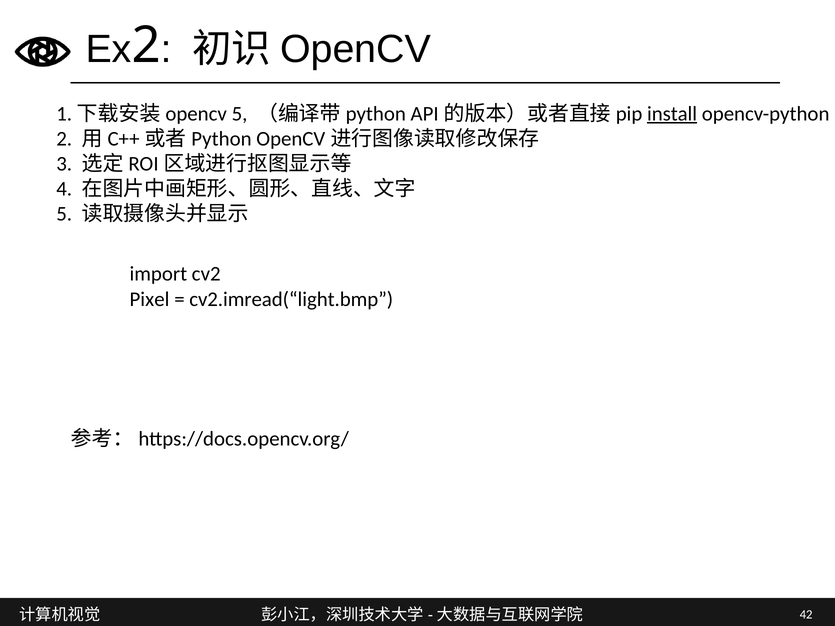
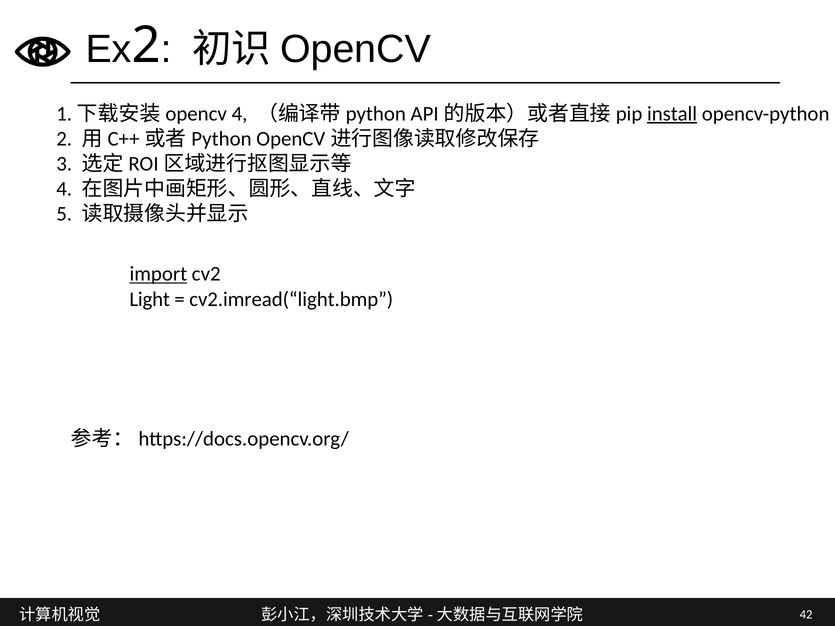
5 at (240, 114): 5 -> 4
import underline: none -> present
Pixel: Pixel -> Light
